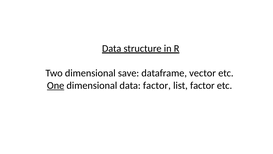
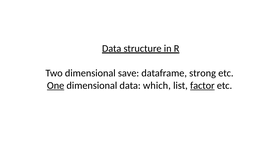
vector: vector -> strong
data factor: factor -> which
factor at (202, 85) underline: none -> present
